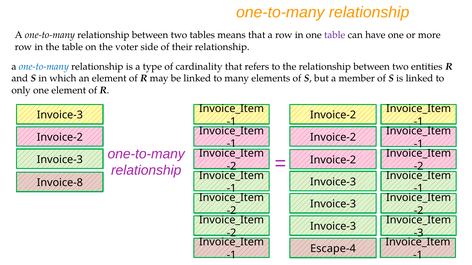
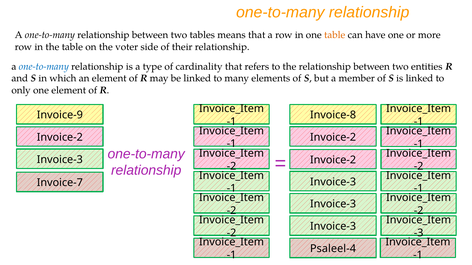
table at (335, 35) colour: purple -> orange
Invoice-3 at (60, 115): Invoice-3 -> Invoice-9
Invoice-2 at (333, 115): Invoice-2 -> Invoice-8
Invoice-8: Invoice-8 -> Invoice-7
Escape-4: Escape-4 -> Psaleel-4
